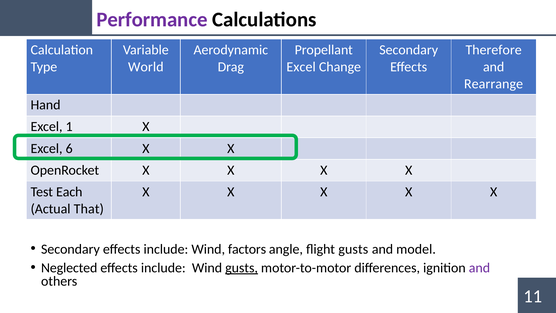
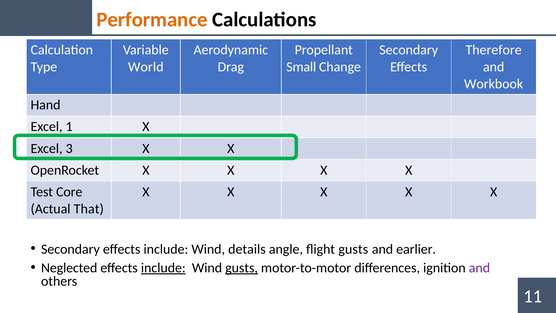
Performance colour: purple -> orange
Excel at (301, 67): Excel -> Small
Rearrange: Rearrange -> Workbook
6: 6 -> 3
Each: Each -> Core
factors: factors -> details
model: model -> earlier
include at (163, 268) underline: none -> present
